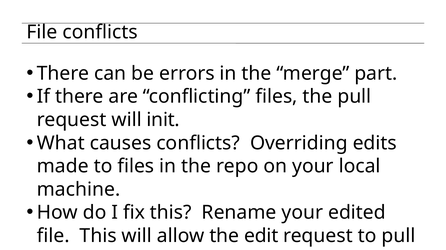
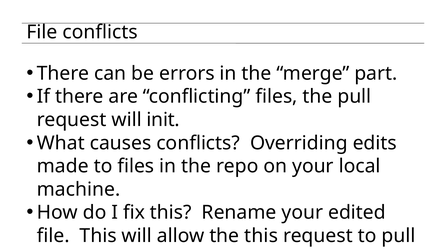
the edit: edit -> this
